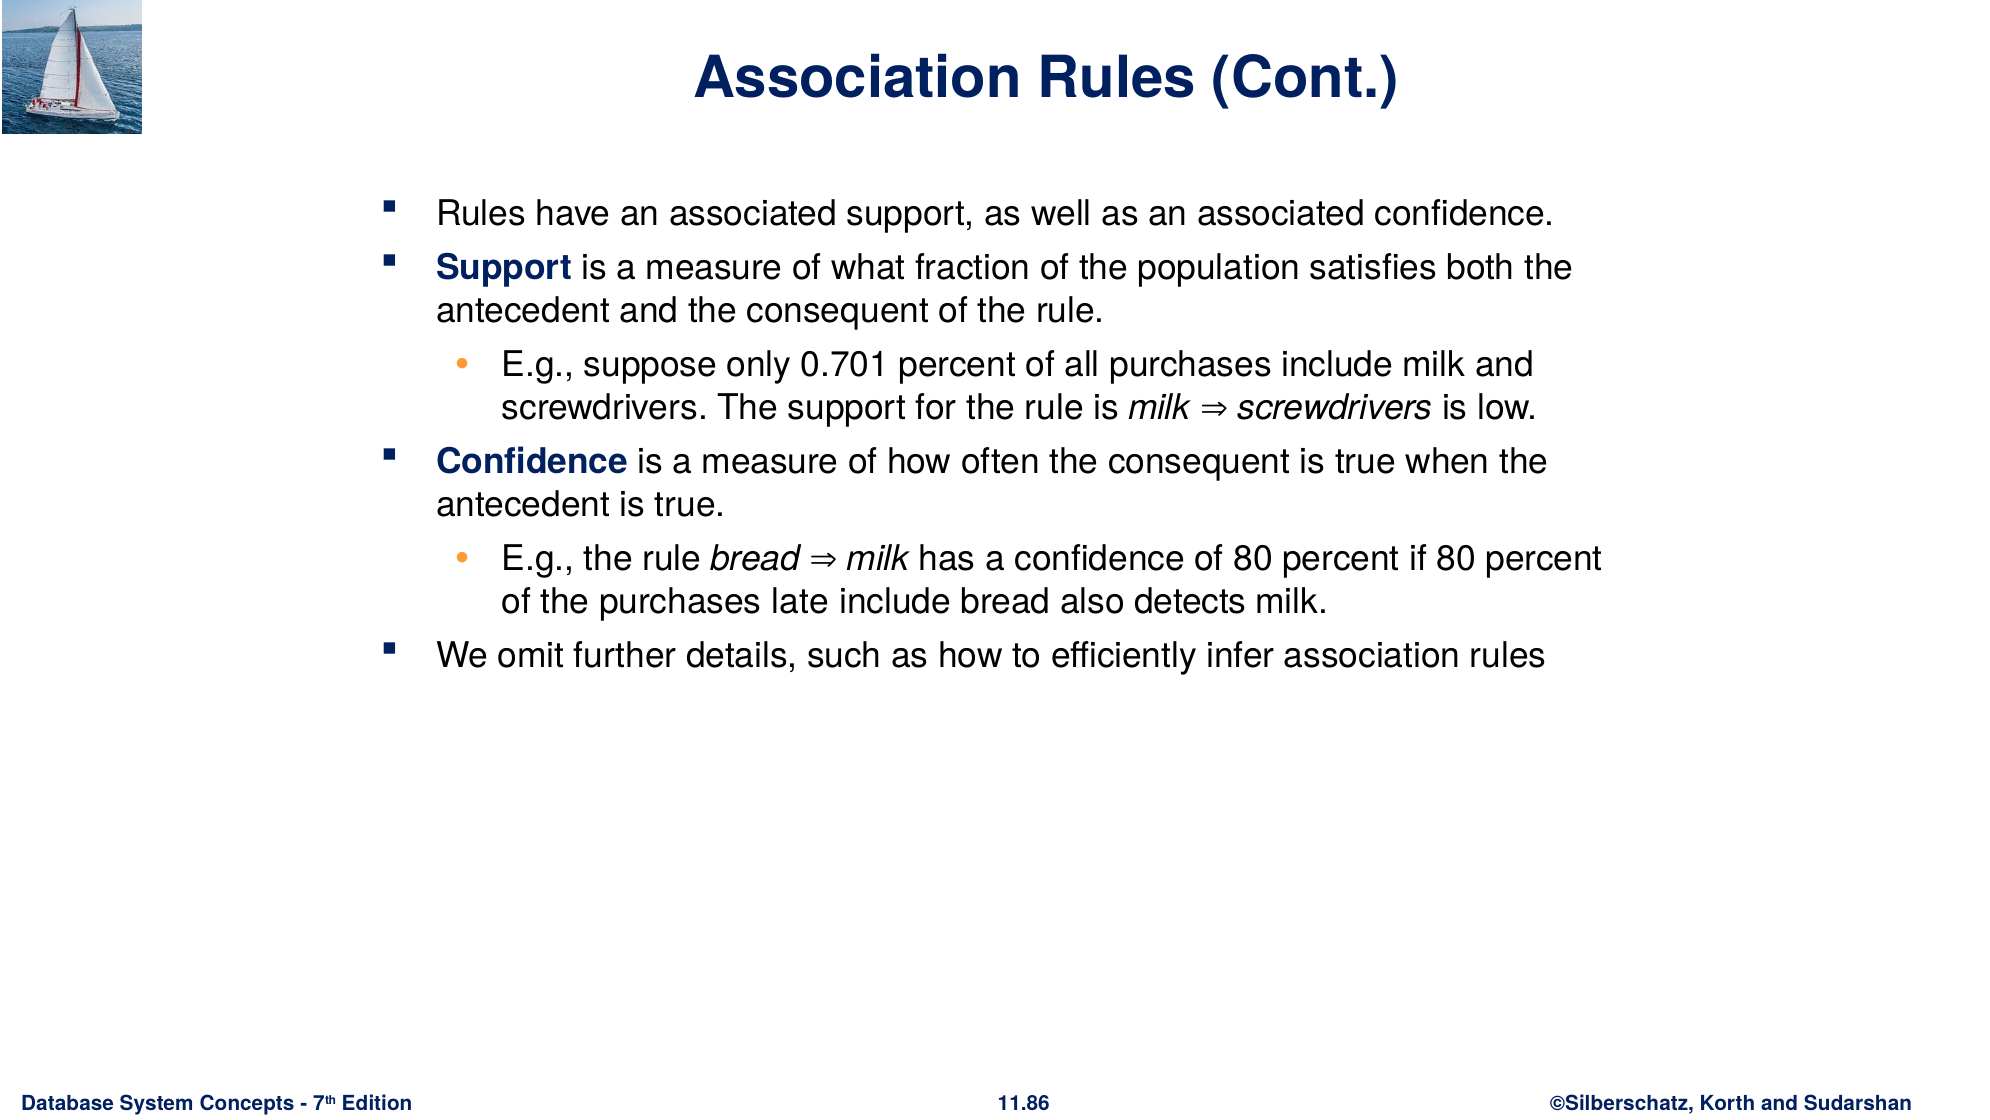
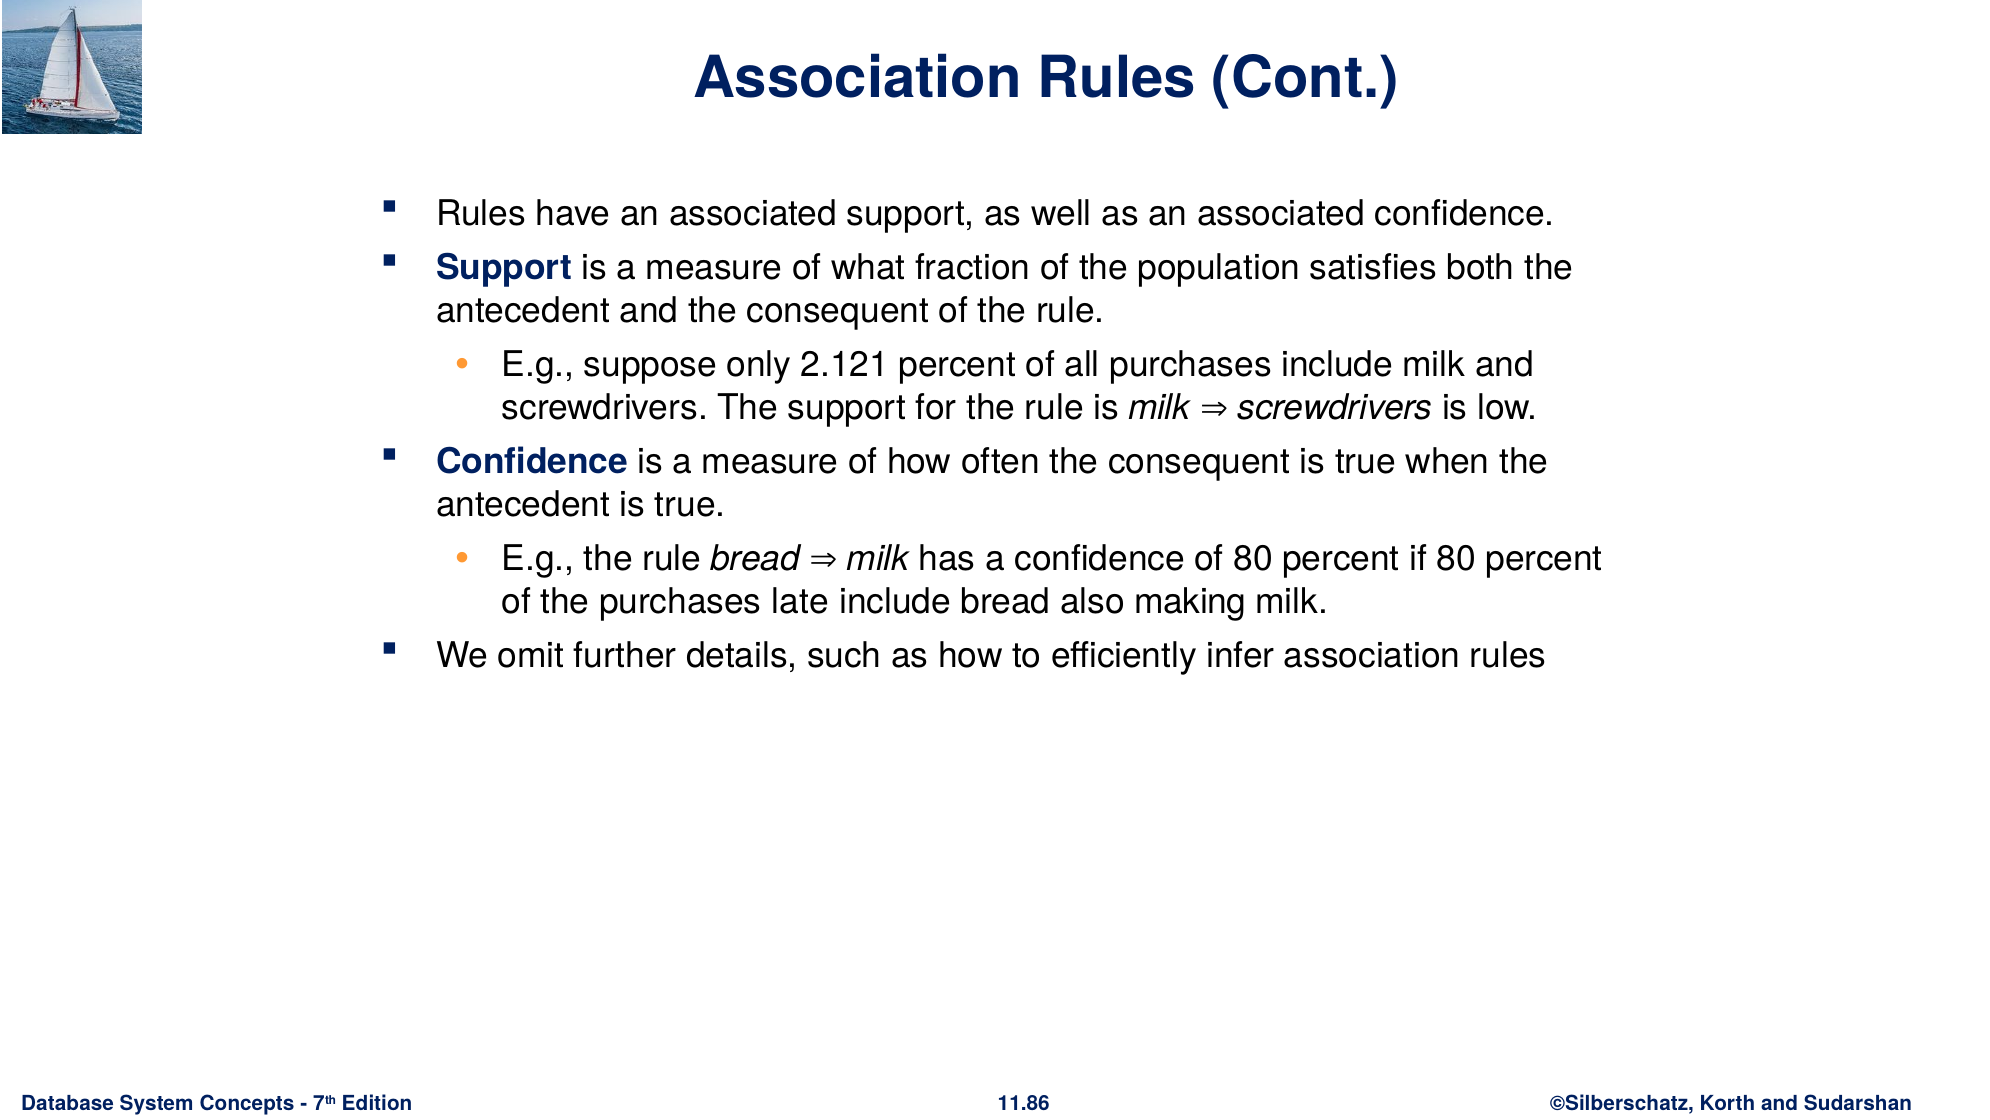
0.701: 0.701 -> 2.121
detects: detects -> making
